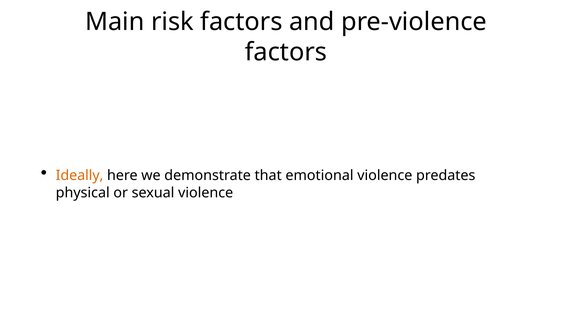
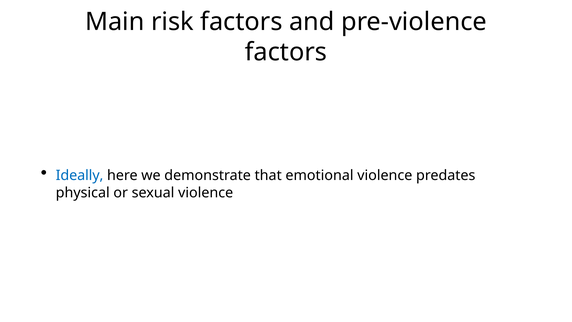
Ideally colour: orange -> blue
